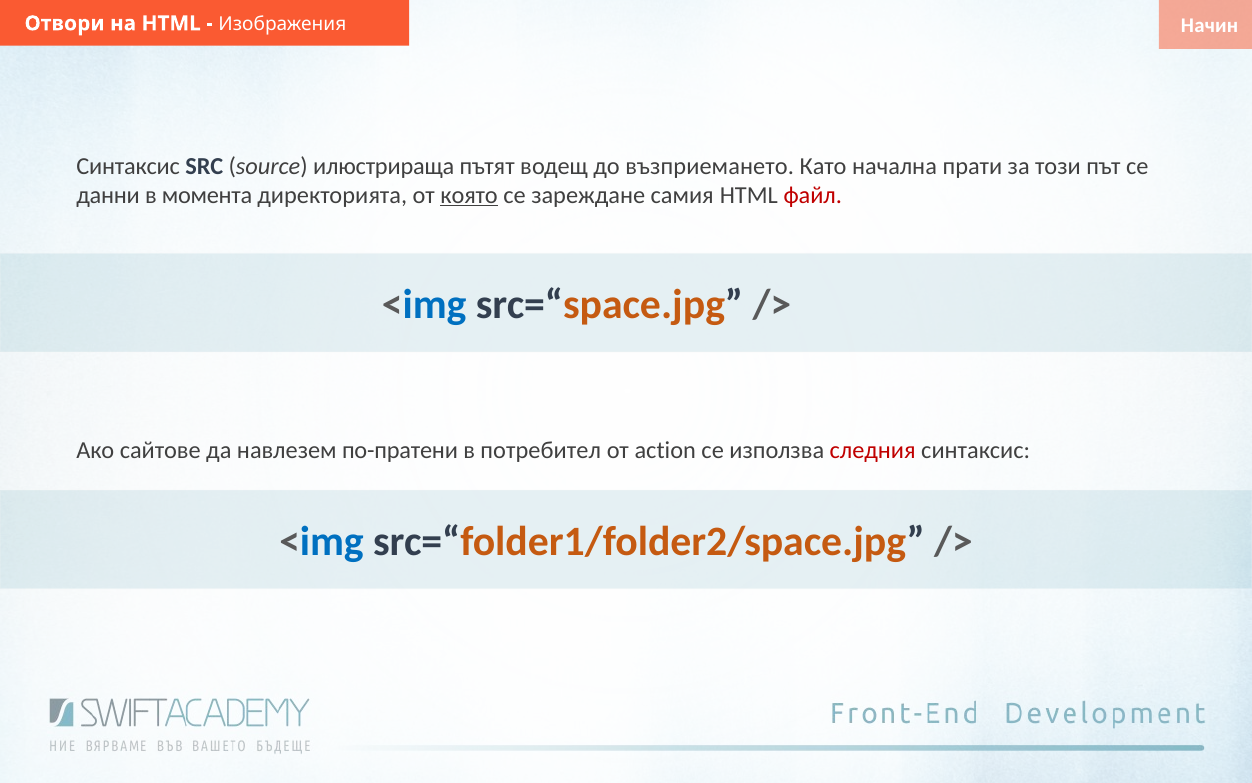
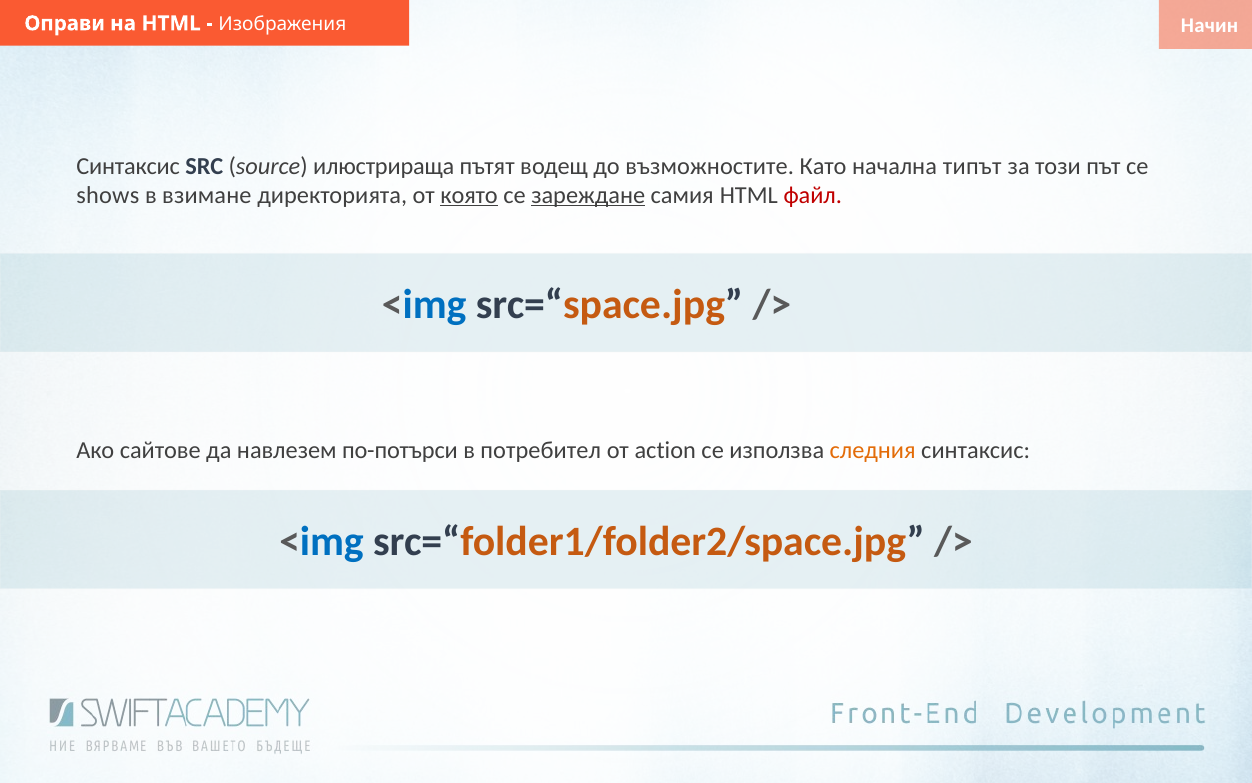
Отвори: Отвори -> Оправи
възприемането: възприемането -> възможностите
прати: прати -> типът
данни: данни -> shows
момента: момента -> взимане
зареждане underline: none -> present
по-пратени: по-пратени -> по-потърси
следния colour: red -> orange
